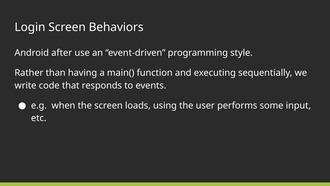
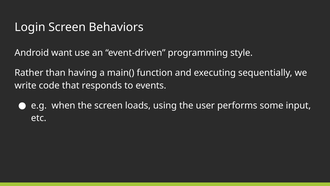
after: after -> want
